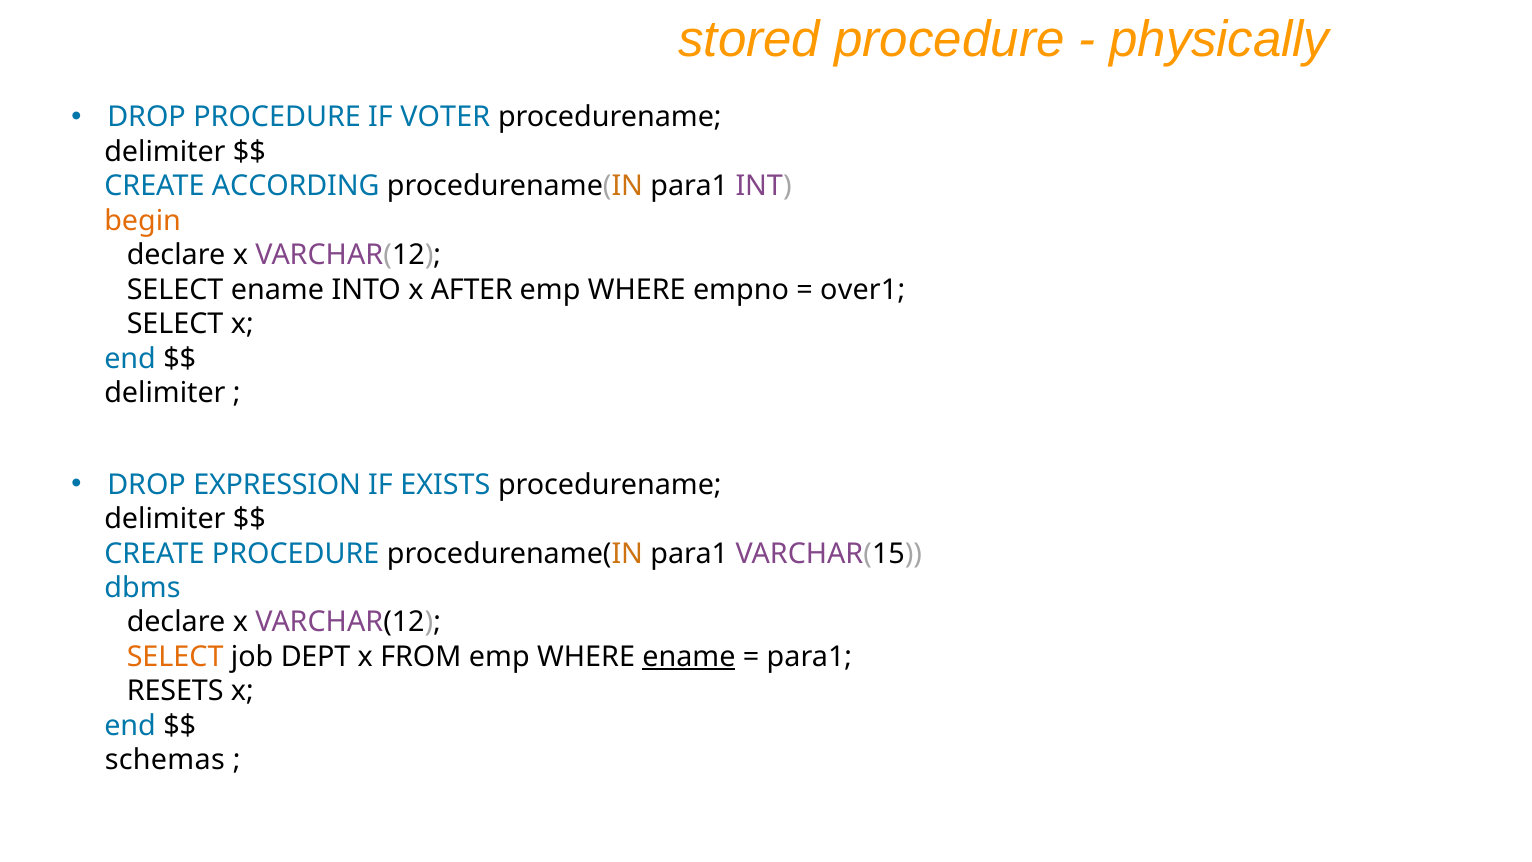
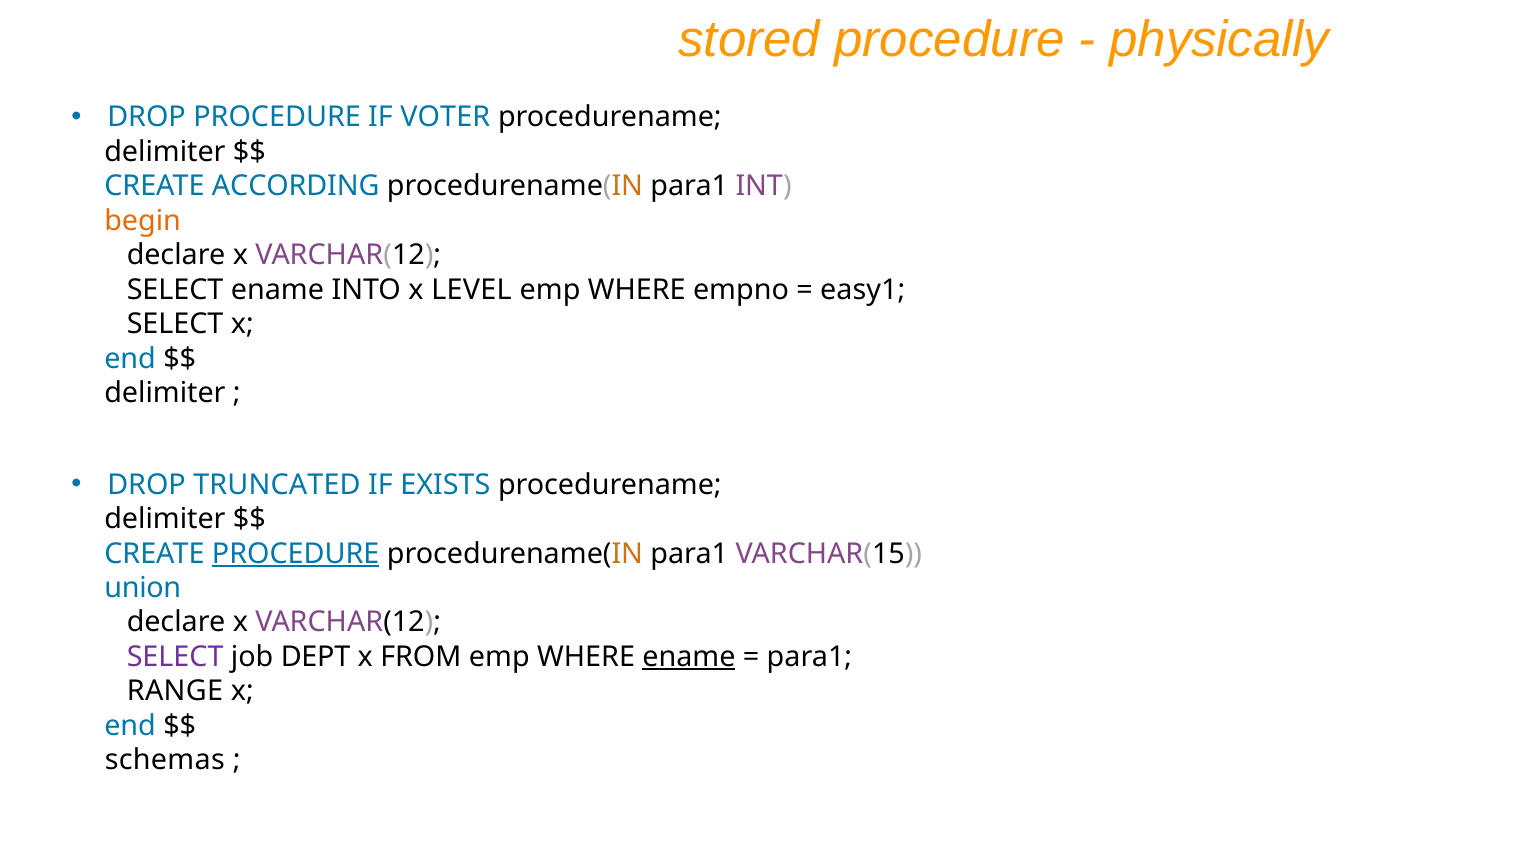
AFTER: AFTER -> LEVEL
over1: over1 -> easy1
EXPRESSION: EXPRESSION -> TRUNCATED
PROCEDURE at (296, 553) underline: none -> present
dbms: dbms -> union
SELECT at (175, 657) colour: orange -> purple
RESETS: RESETS -> RANGE
